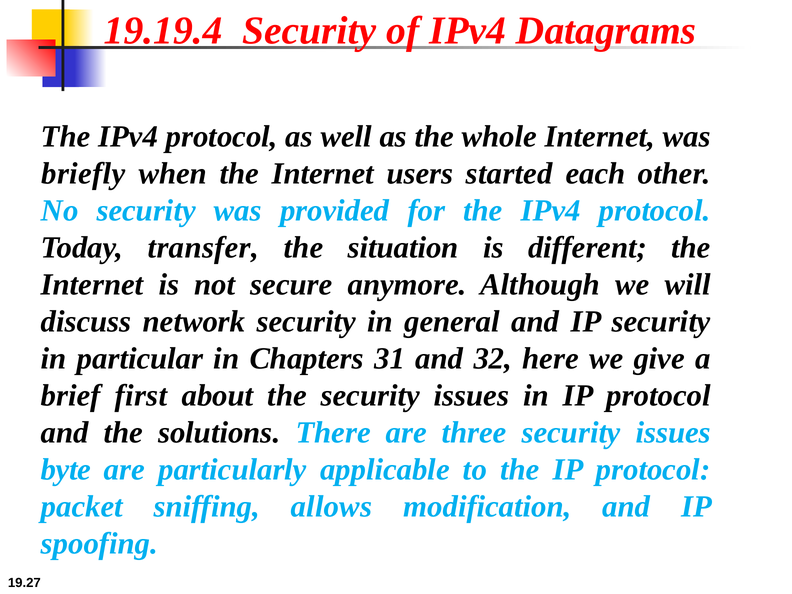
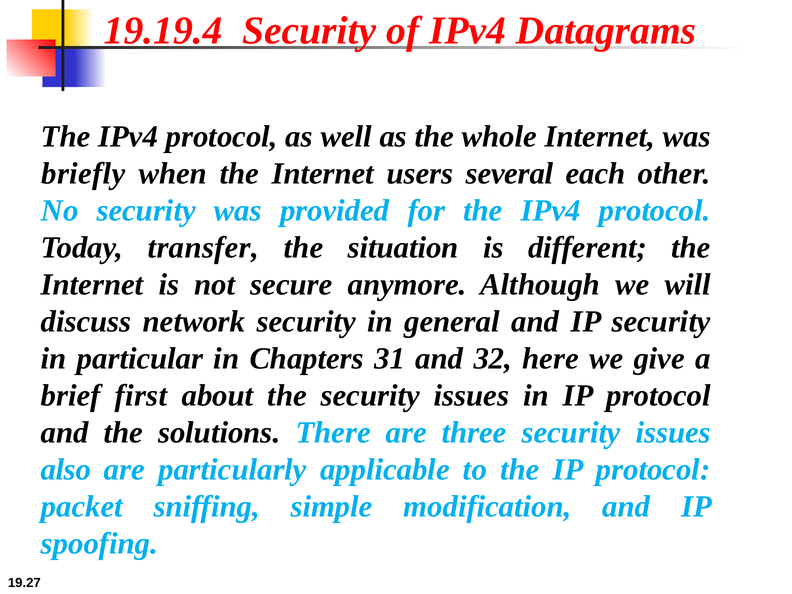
started: started -> several
byte: byte -> also
allows: allows -> simple
